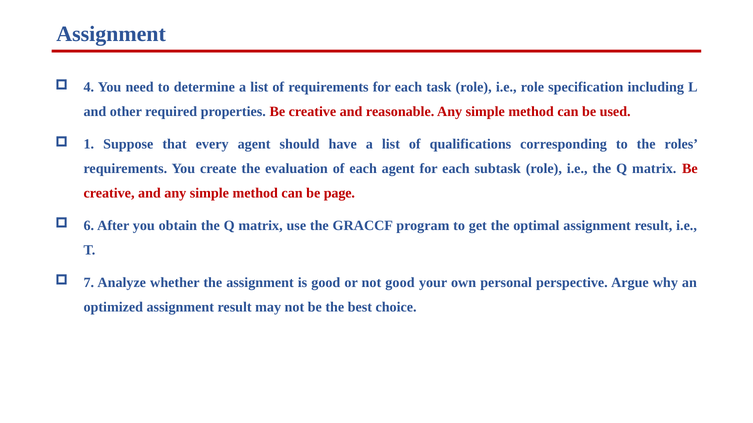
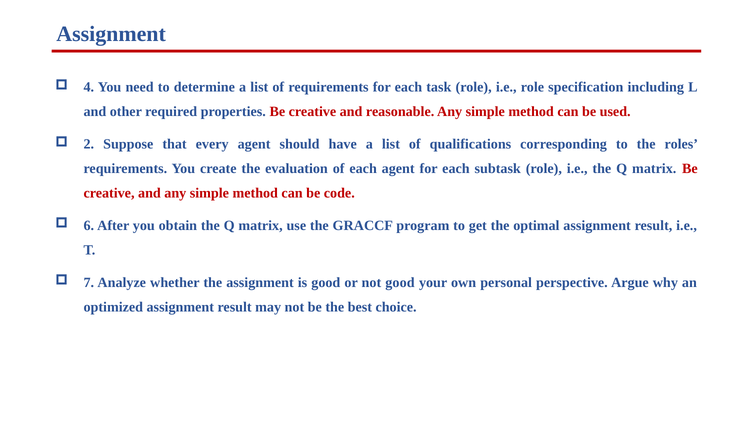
1: 1 -> 2
page: page -> code
